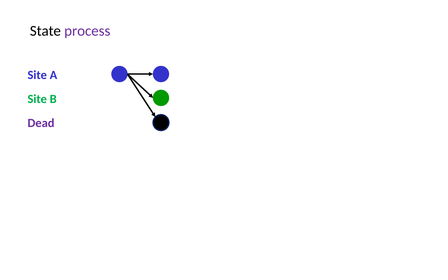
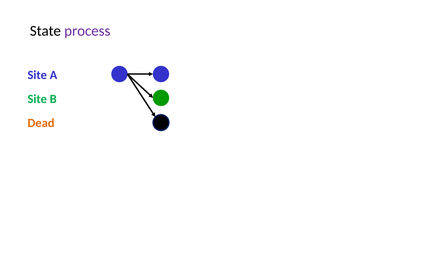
Dead colour: purple -> orange
